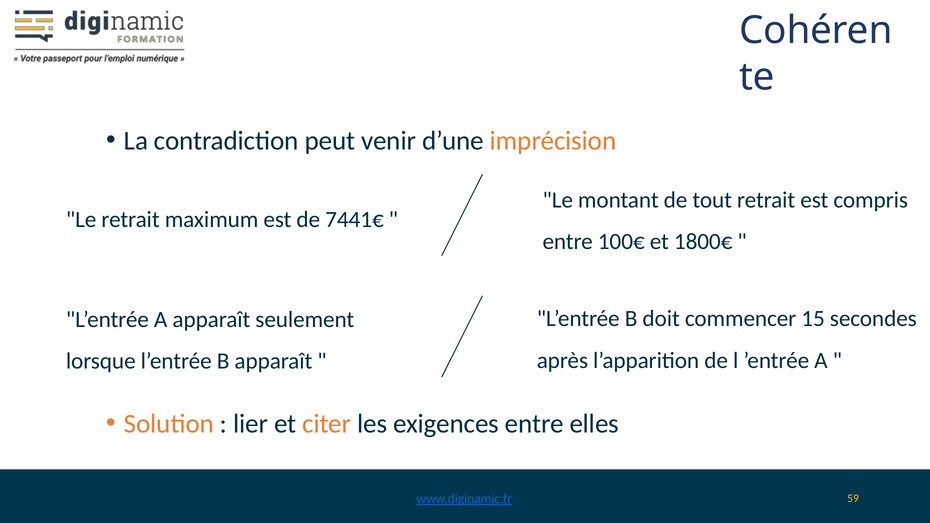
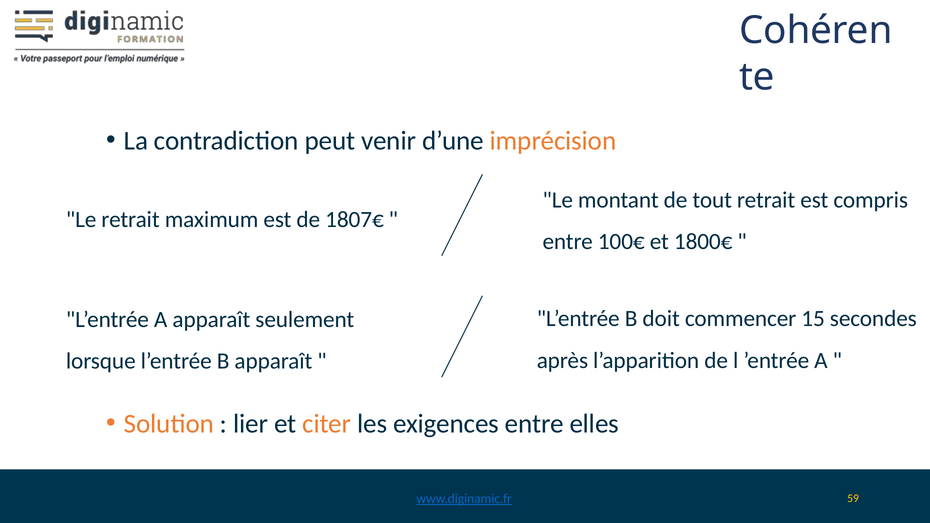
7441€: 7441€ -> 1807€
